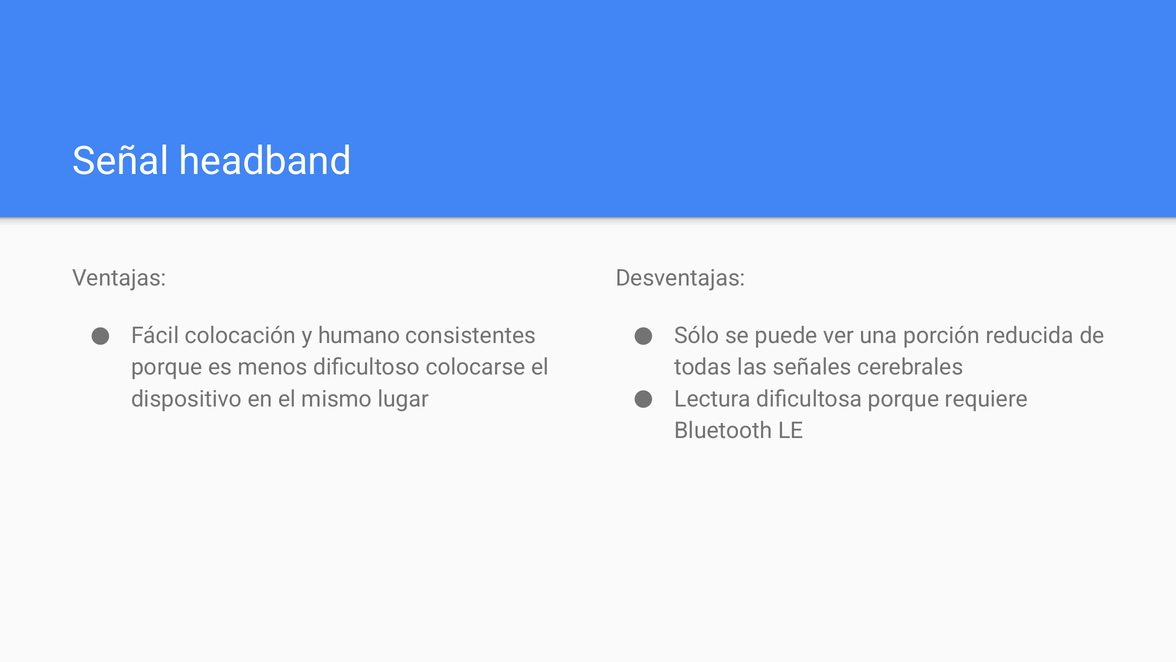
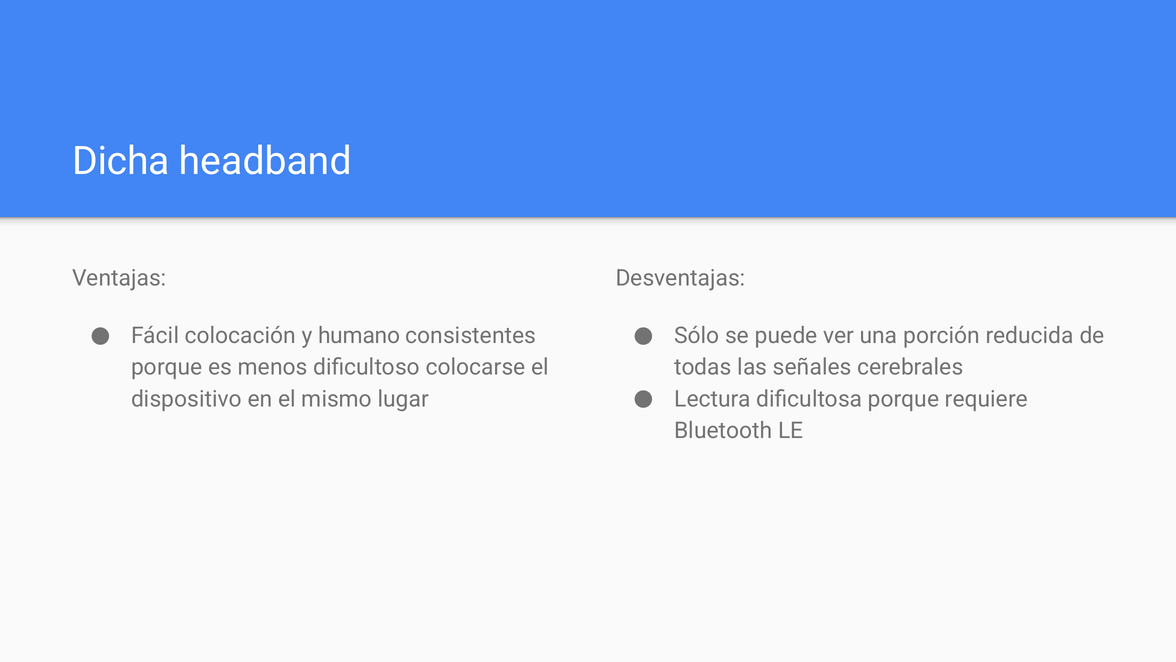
Señal: Señal -> Dicha
